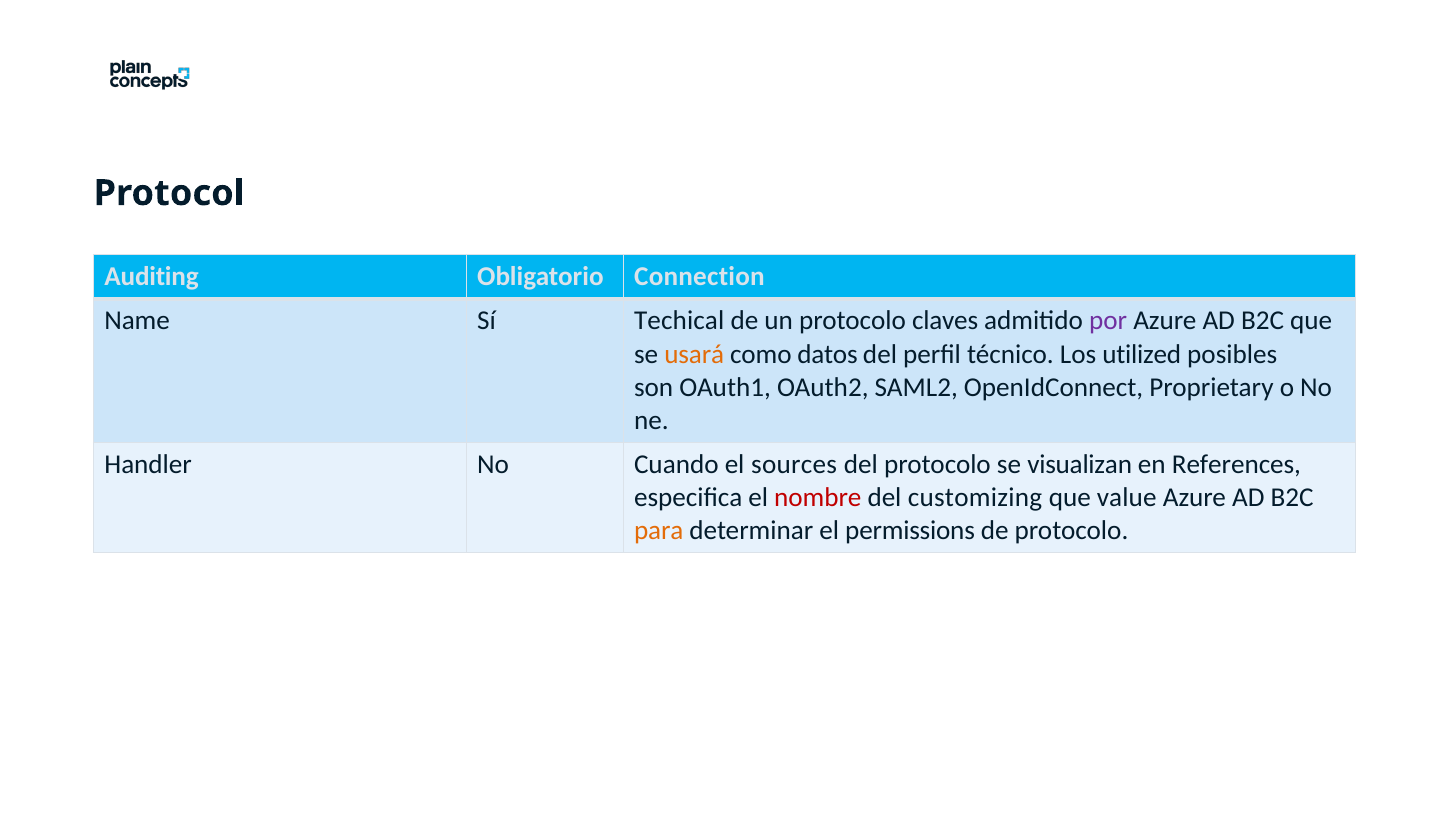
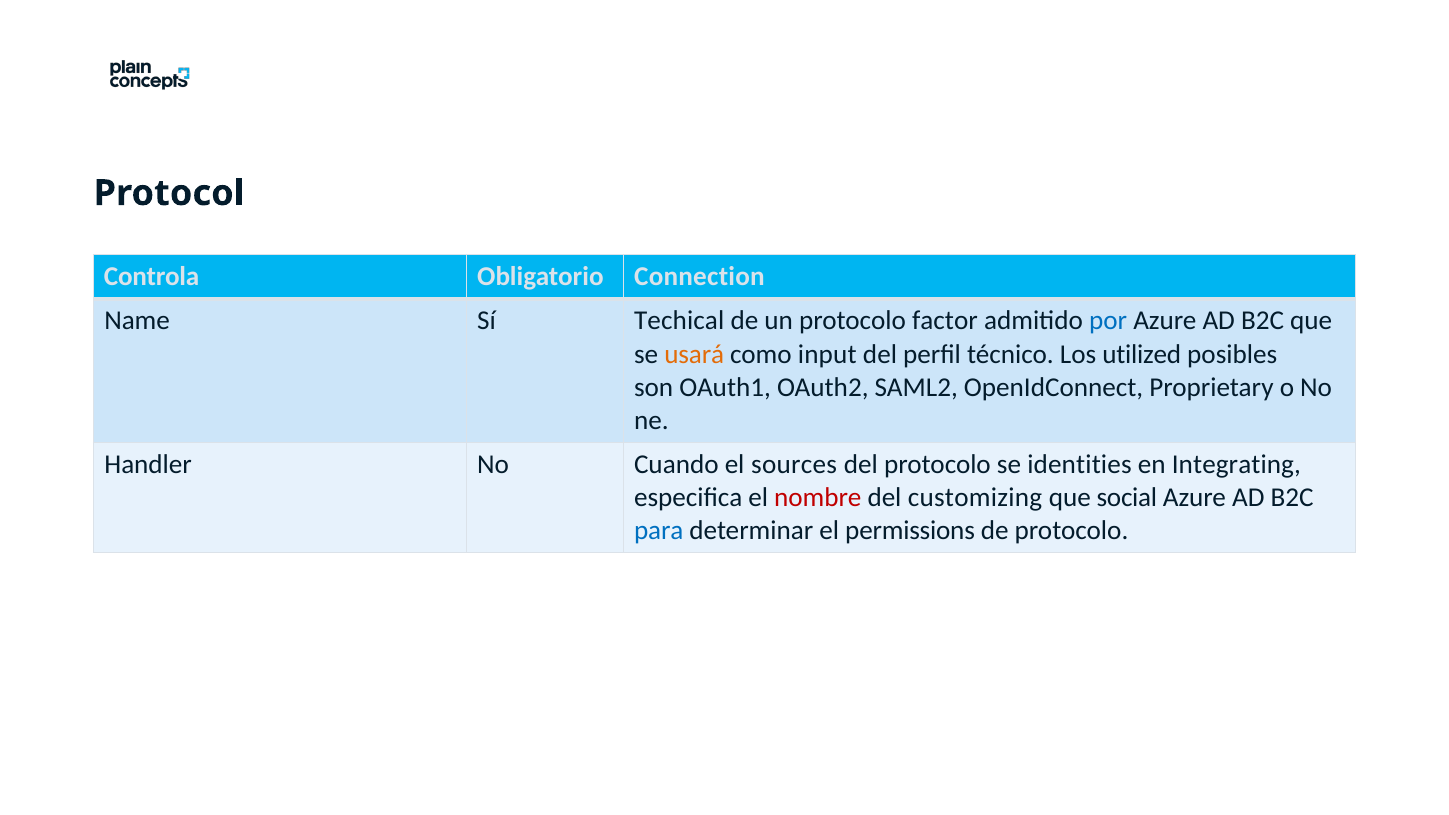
Auditing: Auditing -> Controla
claves: claves -> factor
por colour: purple -> blue
datos: datos -> input
visualizan: visualizan -> identities
References: References -> Integrating
value: value -> social
para colour: orange -> blue
